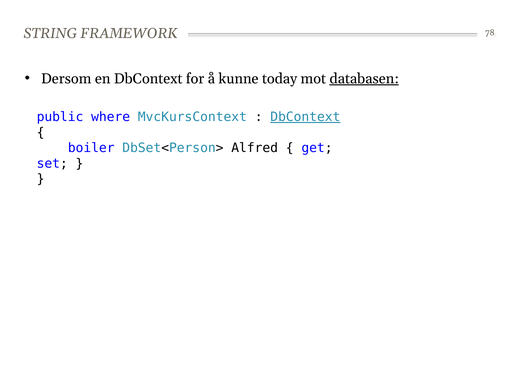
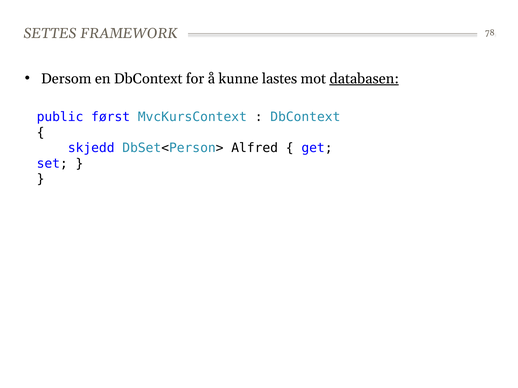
STRING: STRING -> SETTES
today: today -> lastes
where: where -> først
DbContext at (305, 117) underline: present -> none
boiler: boiler -> skjedd
